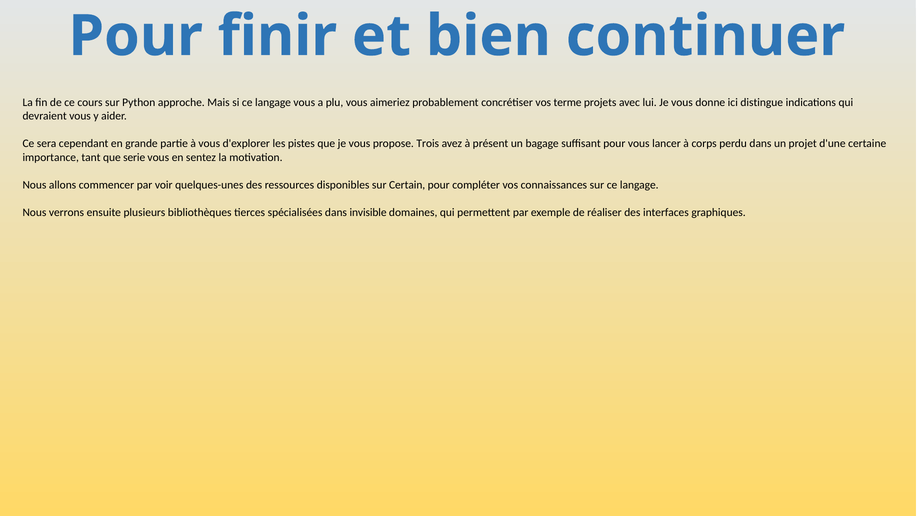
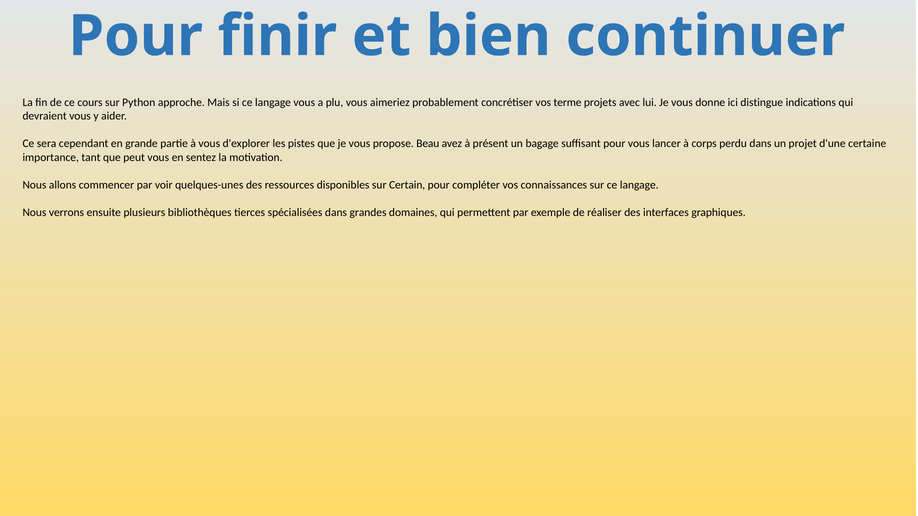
Trois: Trois -> Beau
serie: serie -> peut
invisible: invisible -> grandes
